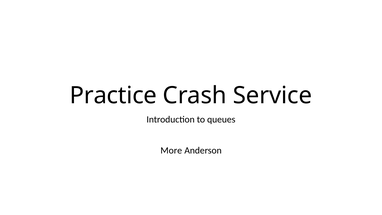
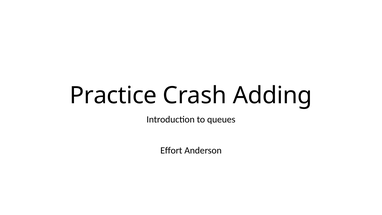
Service: Service -> Adding
More: More -> Effort
